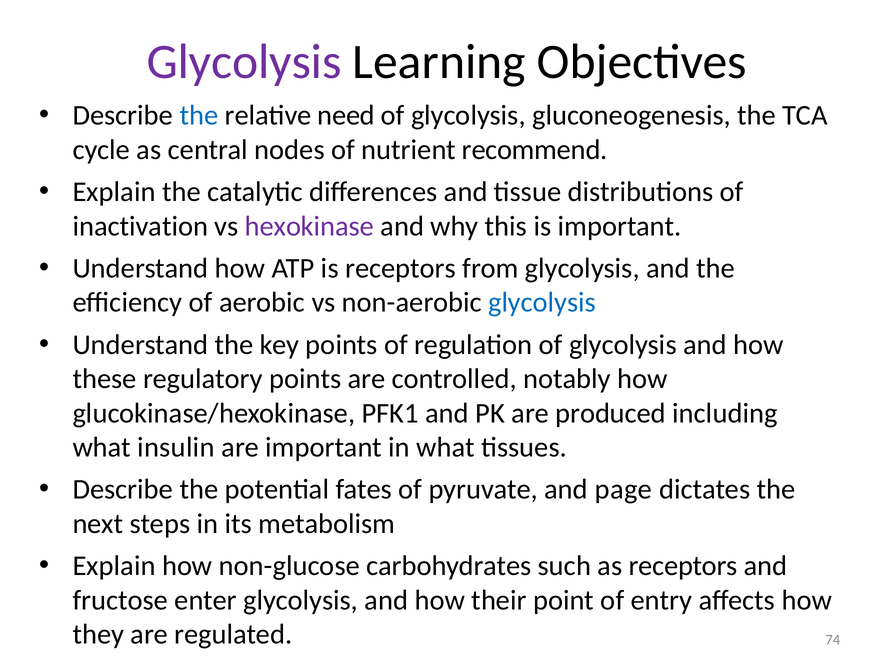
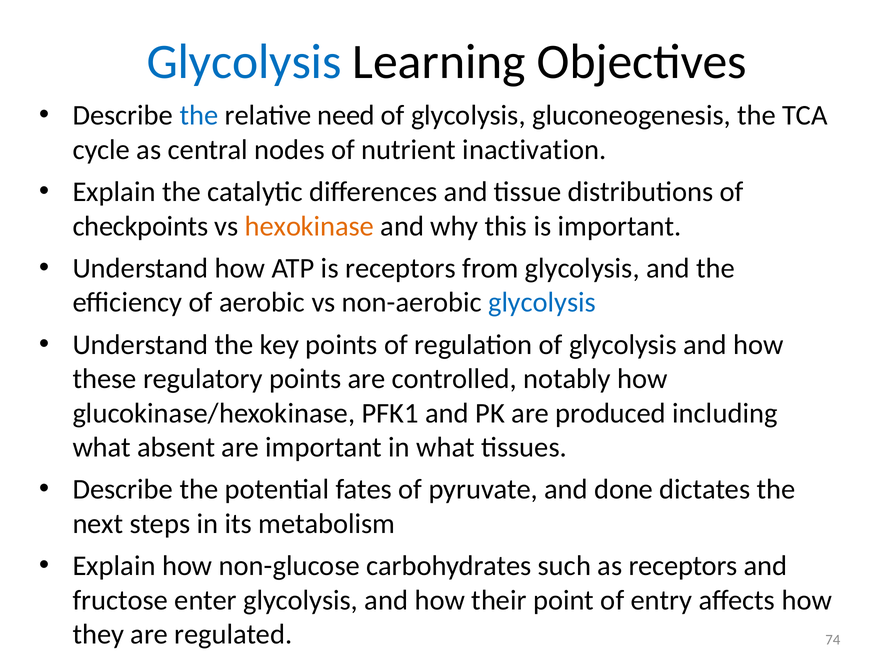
Glycolysis at (244, 62) colour: purple -> blue
recommend: recommend -> inactivation
inactivation: inactivation -> checkpoints
hexokinase colour: purple -> orange
insulin: insulin -> absent
page: page -> done
